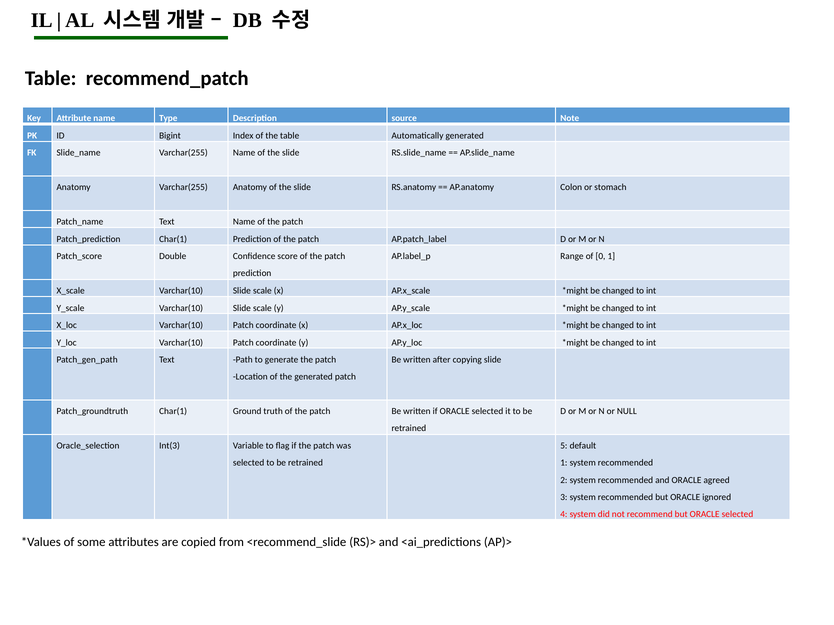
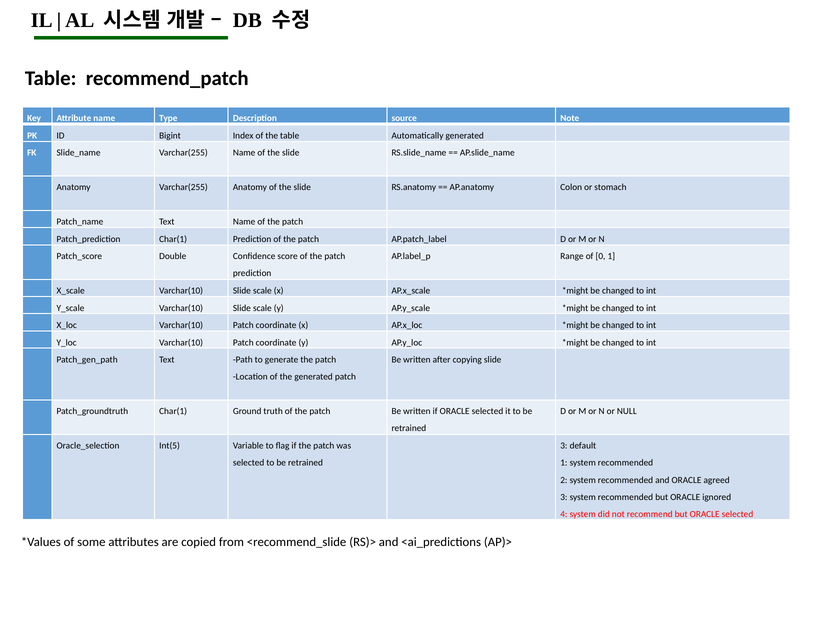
Int(3: Int(3 -> Int(5
5 at (564, 446): 5 -> 3
